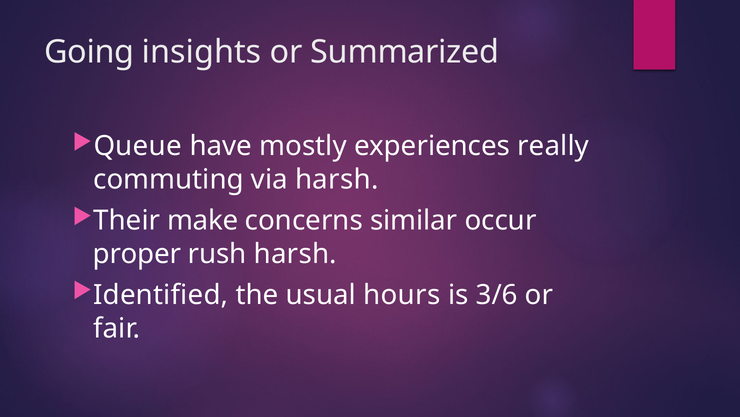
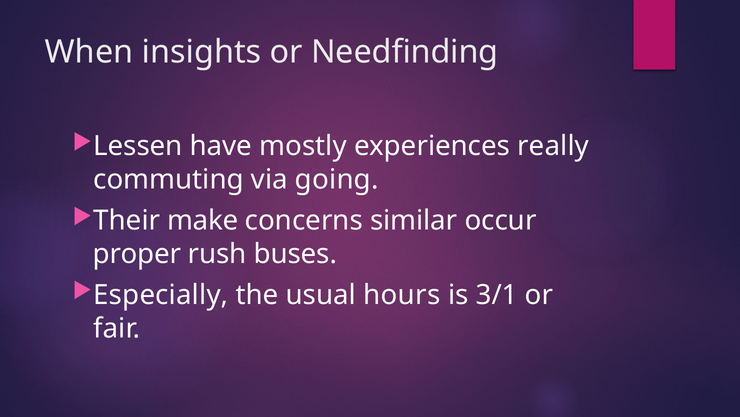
Going: Going -> When
Summarized: Summarized -> Needfinding
Queue: Queue -> Lessen
via harsh: harsh -> going
rush harsh: harsh -> buses
Identified: Identified -> Especially
3/6: 3/6 -> 3/1
